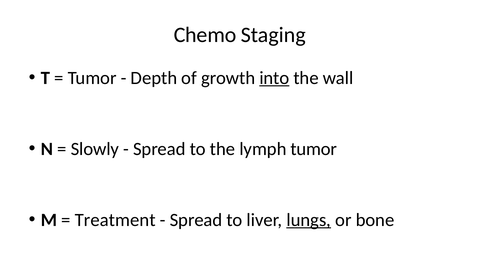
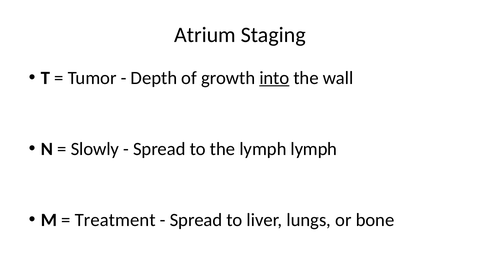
Chemo: Chemo -> Atrium
lymph tumor: tumor -> lymph
lungs underline: present -> none
